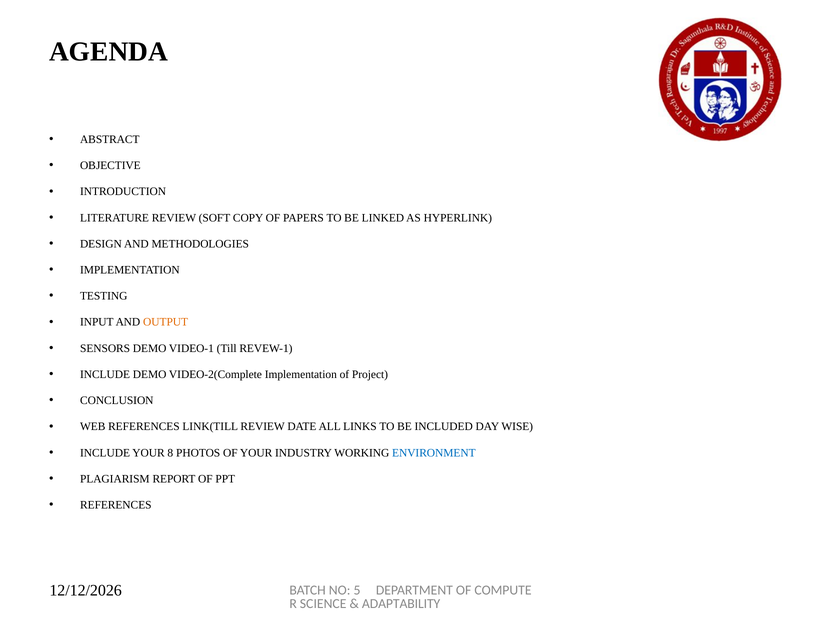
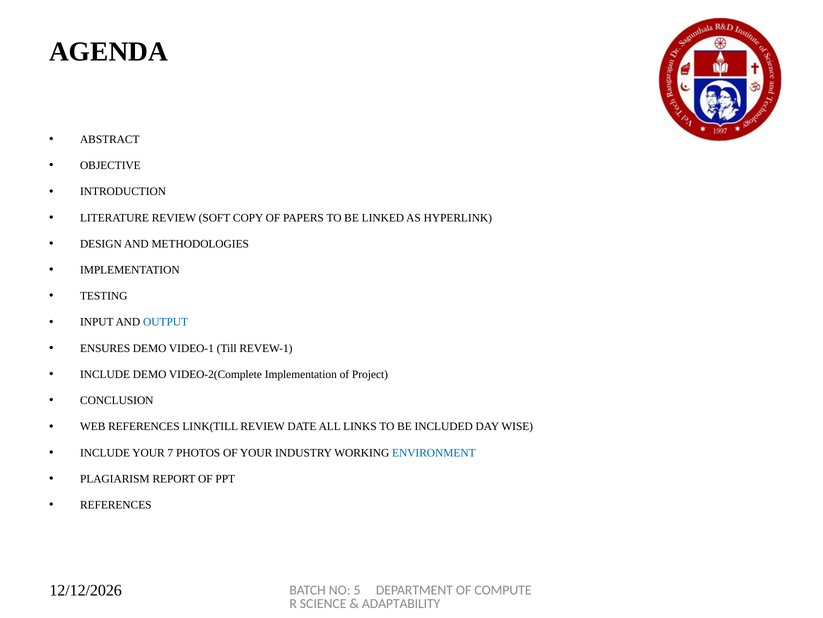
OUTPUT colour: orange -> blue
SENSORS: SENSORS -> ENSURES
8: 8 -> 7
